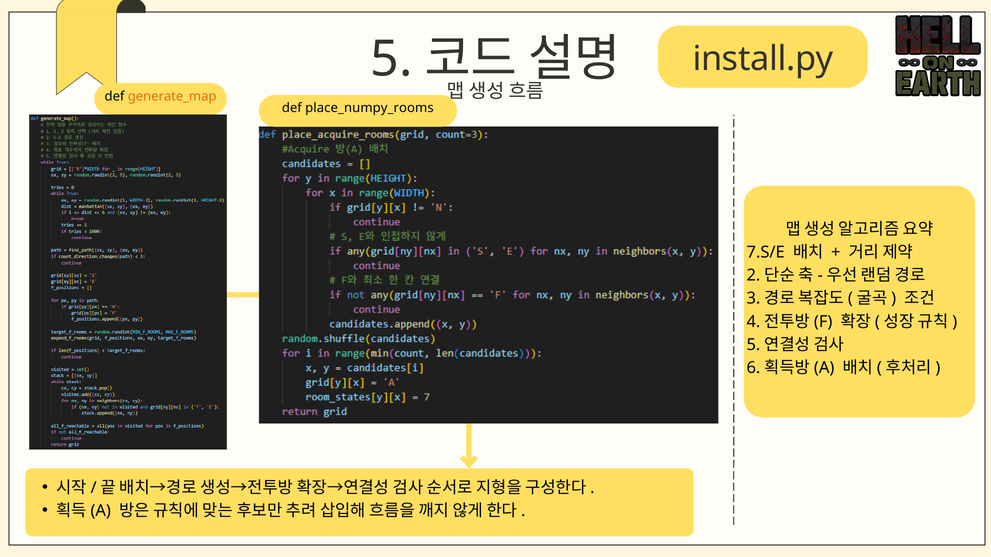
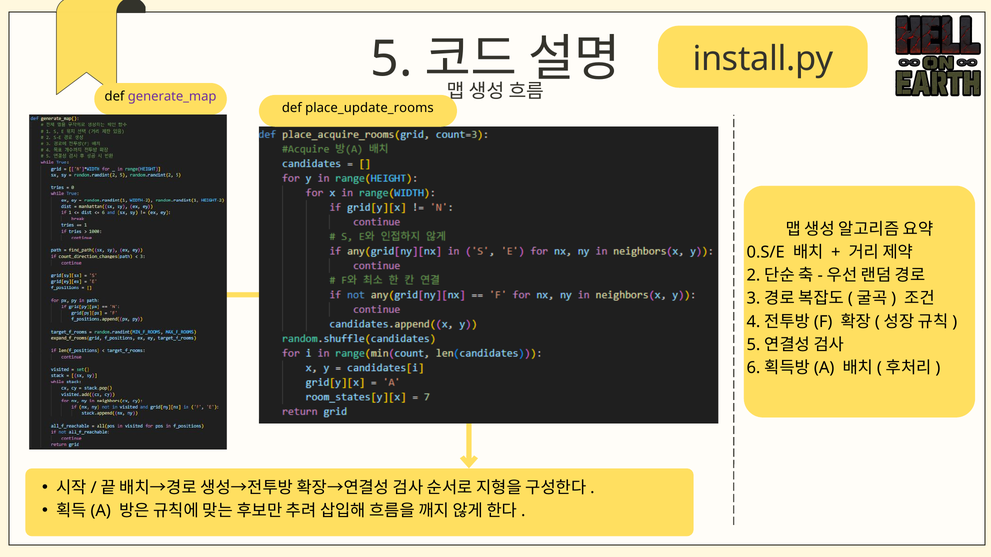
generate_map colour: orange -> purple
place_numpy_rooms: place_numpy_rooms -> place_update_rooms
7.S/E: 7.S/E -> 0.S/E
